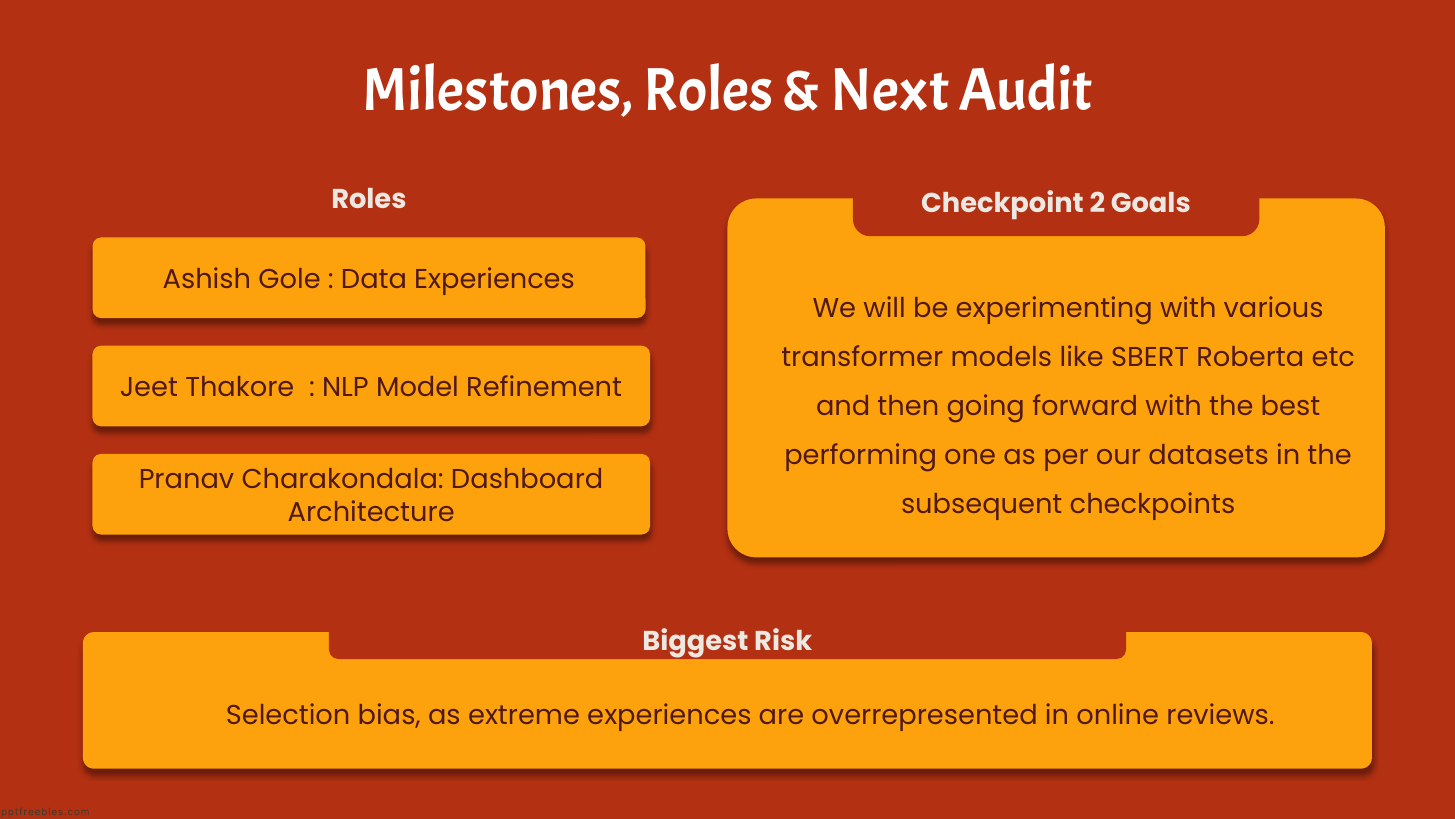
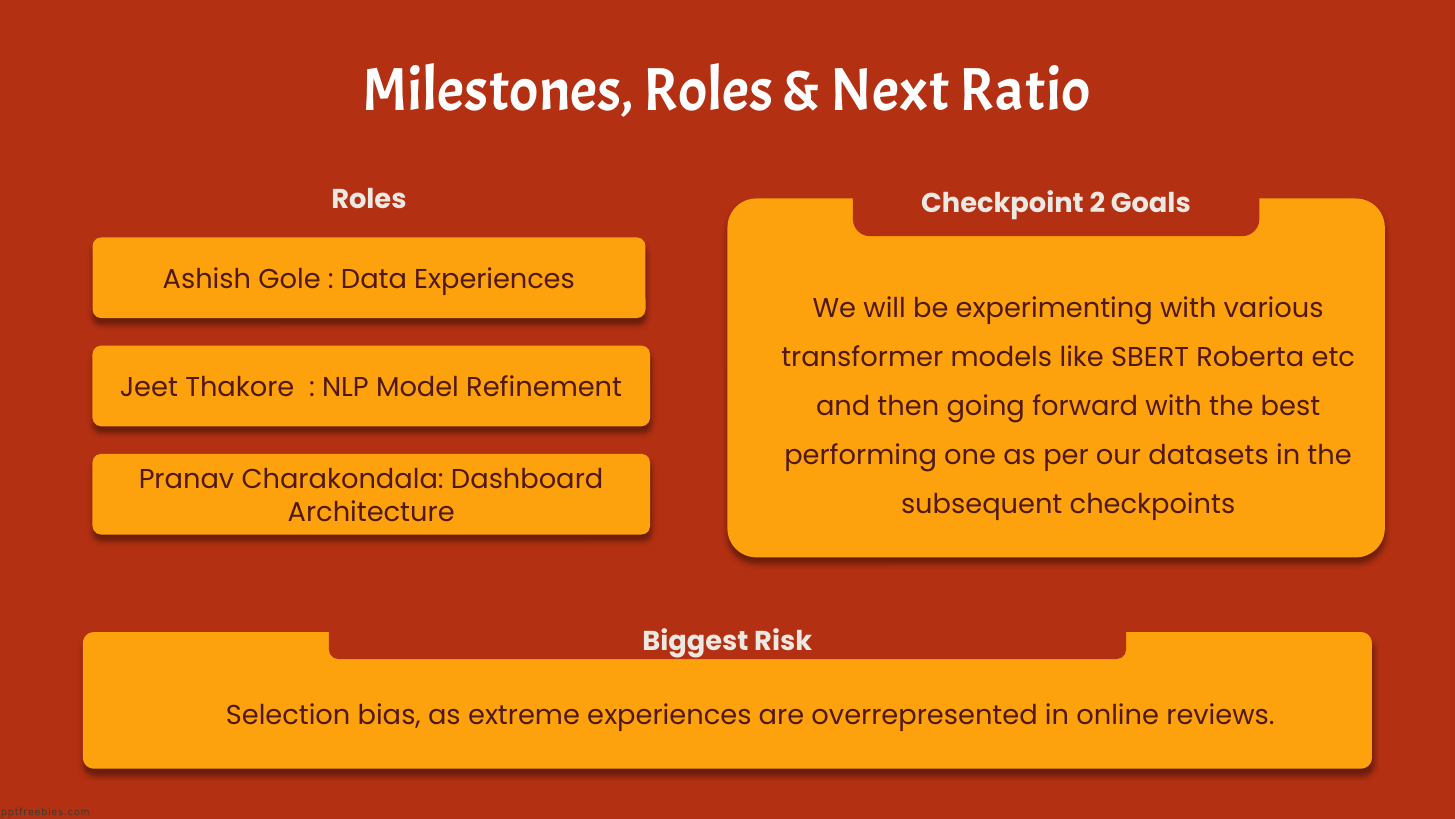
Audit: Audit -> Ratio
